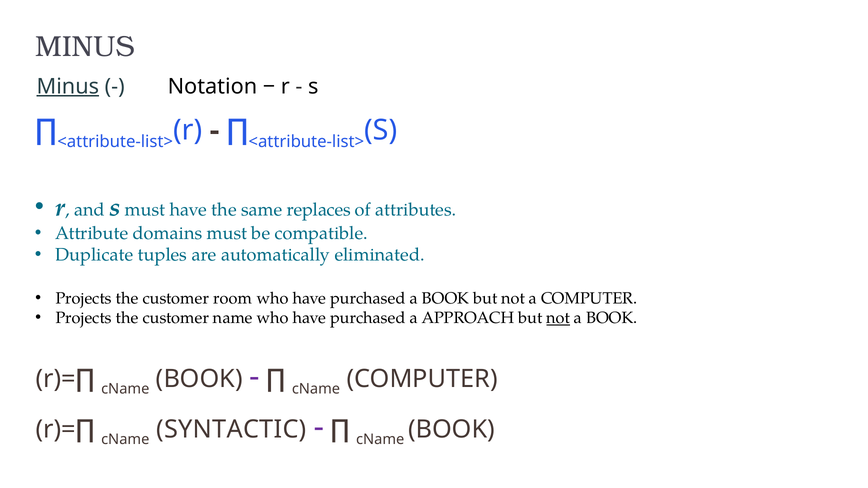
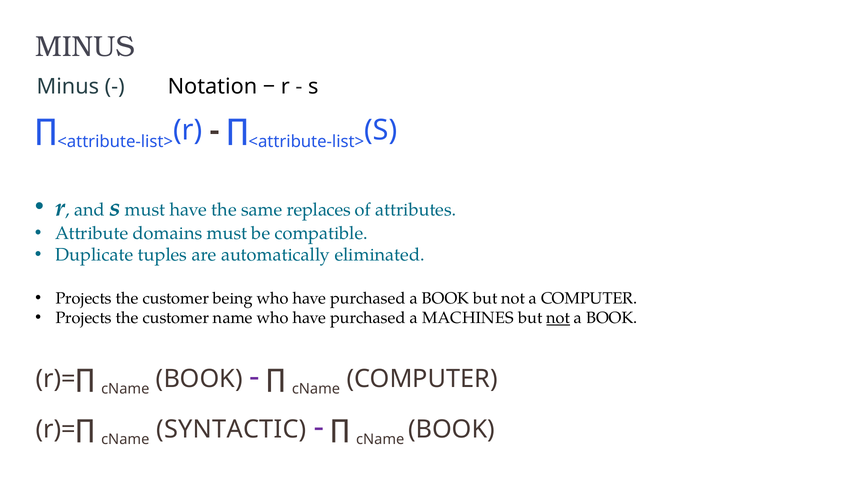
Minus at (68, 86) underline: present -> none
room: room -> being
APPROACH: APPROACH -> MACHINES
